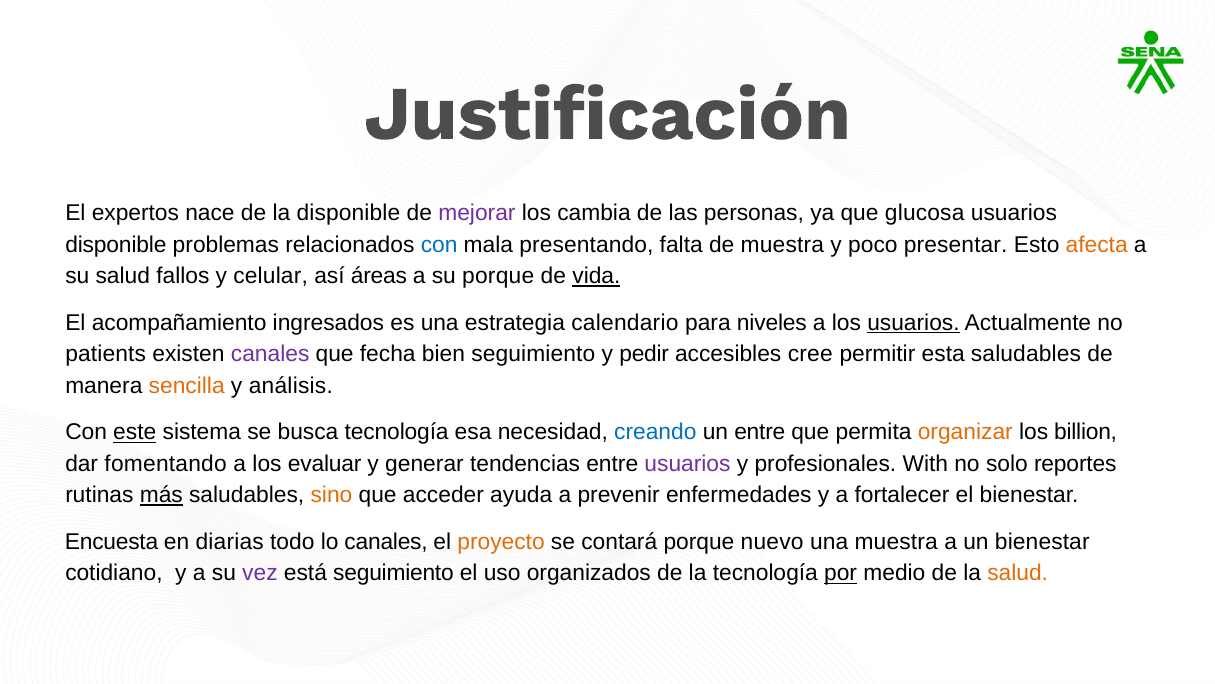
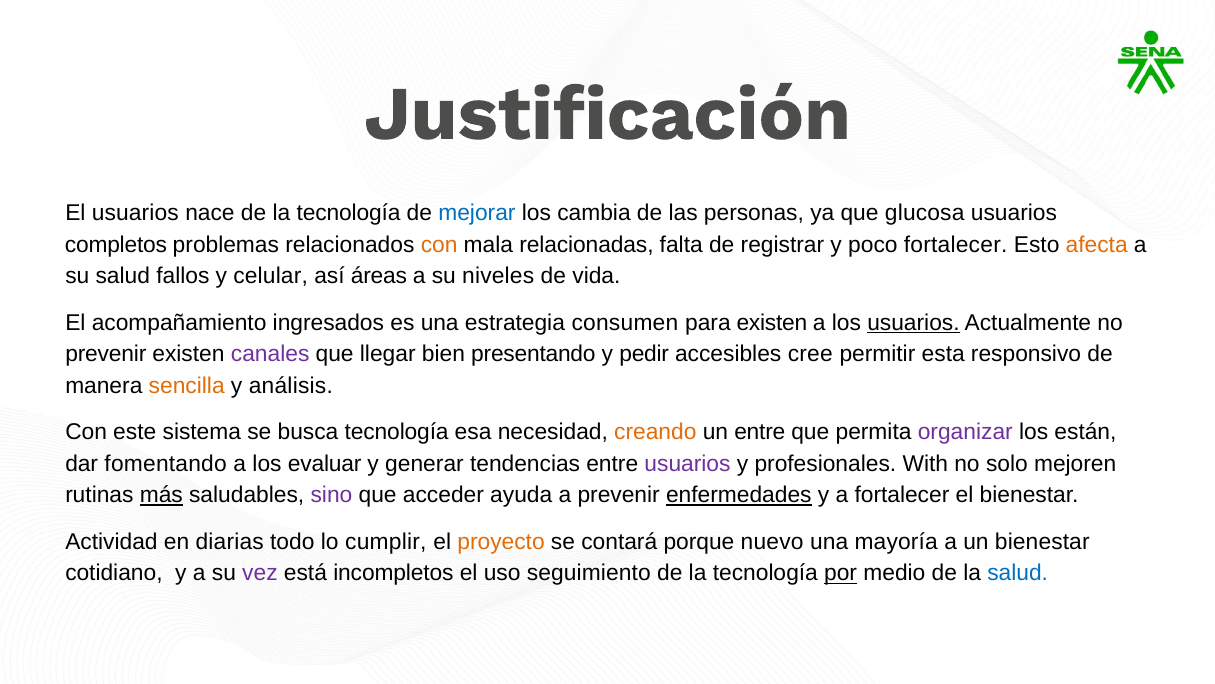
El expertos: expertos -> usuarios
nace de la disponible: disponible -> tecnología
mejorar colour: purple -> blue
disponible at (116, 245): disponible -> completos
con at (439, 245) colour: blue -> orange
presentando: presentando -> relacionadas
de muestra: muestra -> registrar
poco presentar: presentar -> fortalecer
su porque: porque -> niveles
vida underline: present -> none
calendario: calendario -> consumen
para niveles: niveles -> existen
patients at (106, 354): patients -> prevenir
fecha: fecha -> llegar
bien seguimiento: seguimiento -> presentando
esta saludables: saludables -> responsivo
este underline: present -> none
creando colour: blue -> orange
organizar colour: orange -> purple
billion: billion -> están
reportes: reportes -> mejoren
sino colour: orange -> purple
enfermedades underline: none -> present
Encuesta: Encuesta -> Actividad
lo canales: canales -> cumplir
una muestra: muestra -> mayoría
está seguimiento: seguimiento -> incompletos
organizados: organizados -> seguimiento
salud at (1018, 573) colour: orange -> blue
